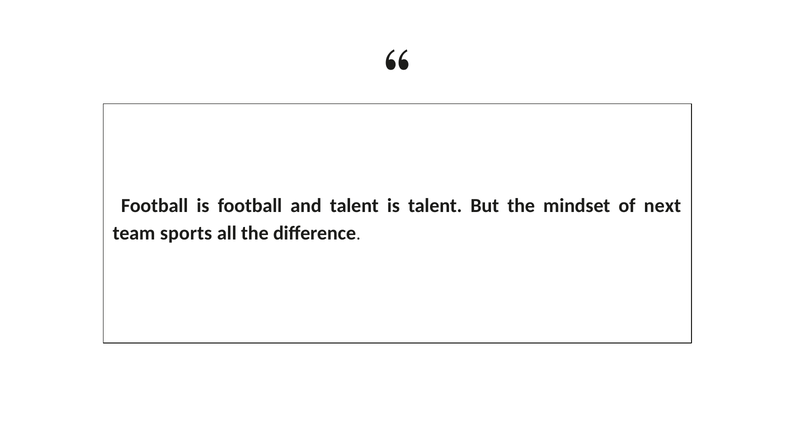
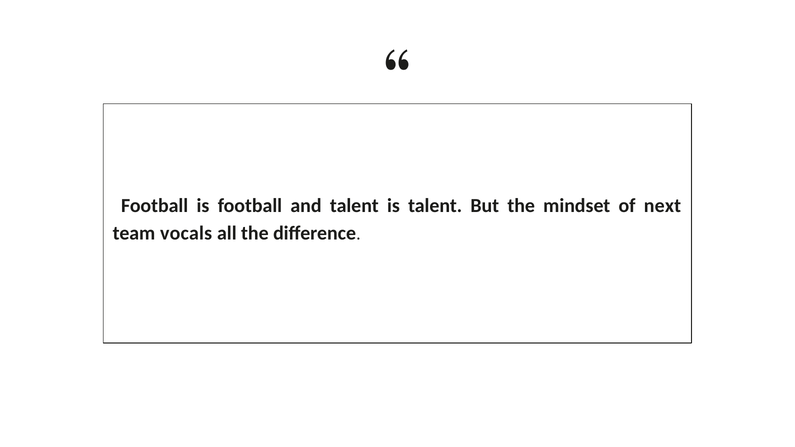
sports: sports -> vocals
